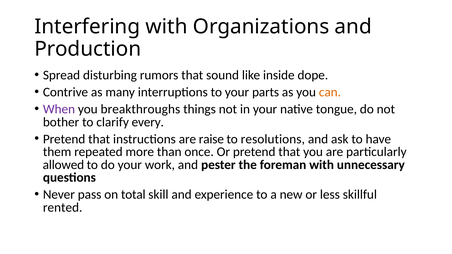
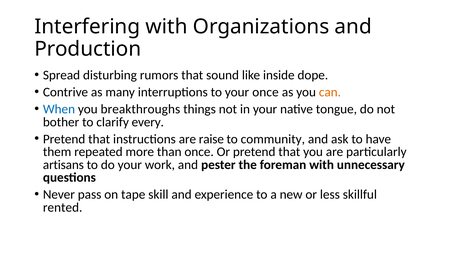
your parts: parts -> once
When colour: purple -> blue
resolutions: resolutions -> community
allowed: allowed -> artisans
total: total -> tape
